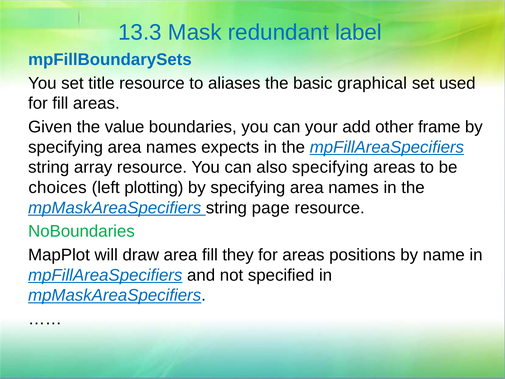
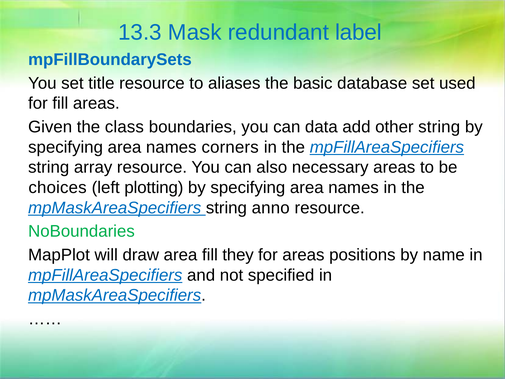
graphical: graphical -> database
value: value -> class
your: your -> data
other frame: frame -> string
expects: expects -> corners
also specifying: specifying -> necessary
page: page -> anno
